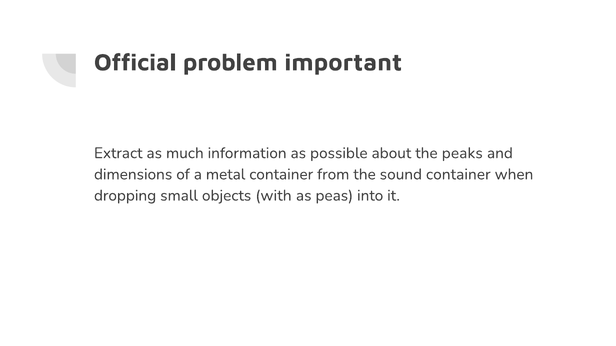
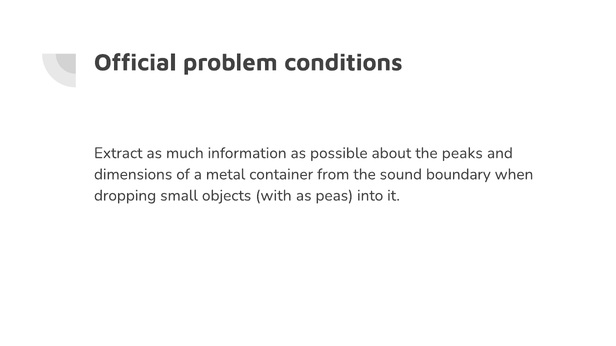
important: important -> conditions
sound container: container -> boundary
